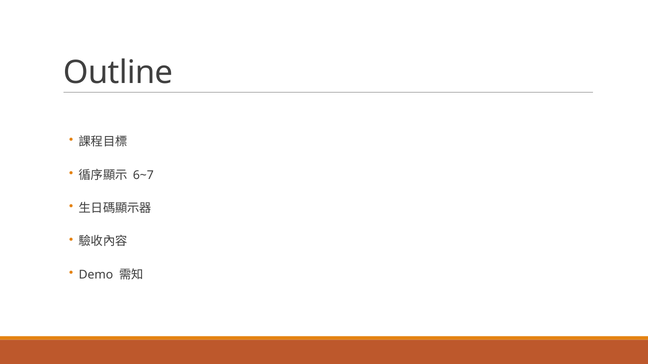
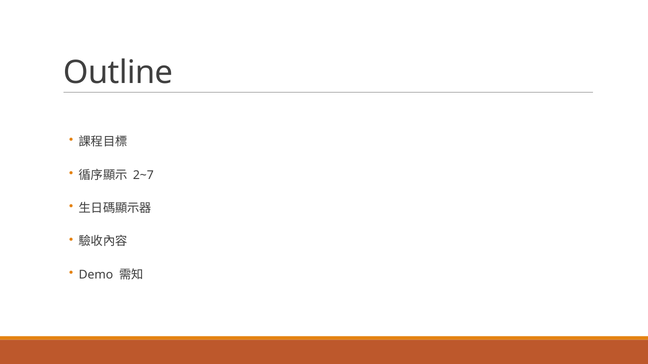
6~7: 6~7 -> 2~7
